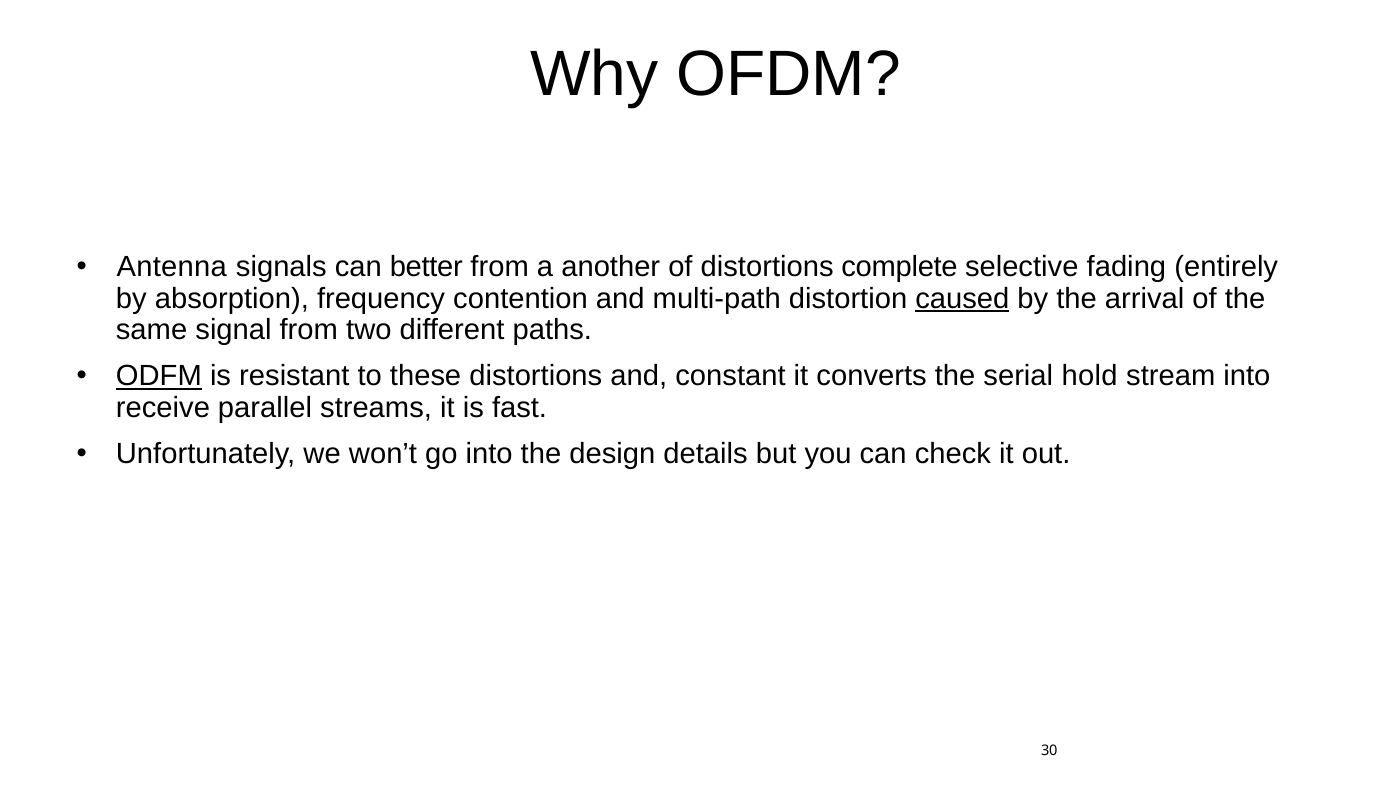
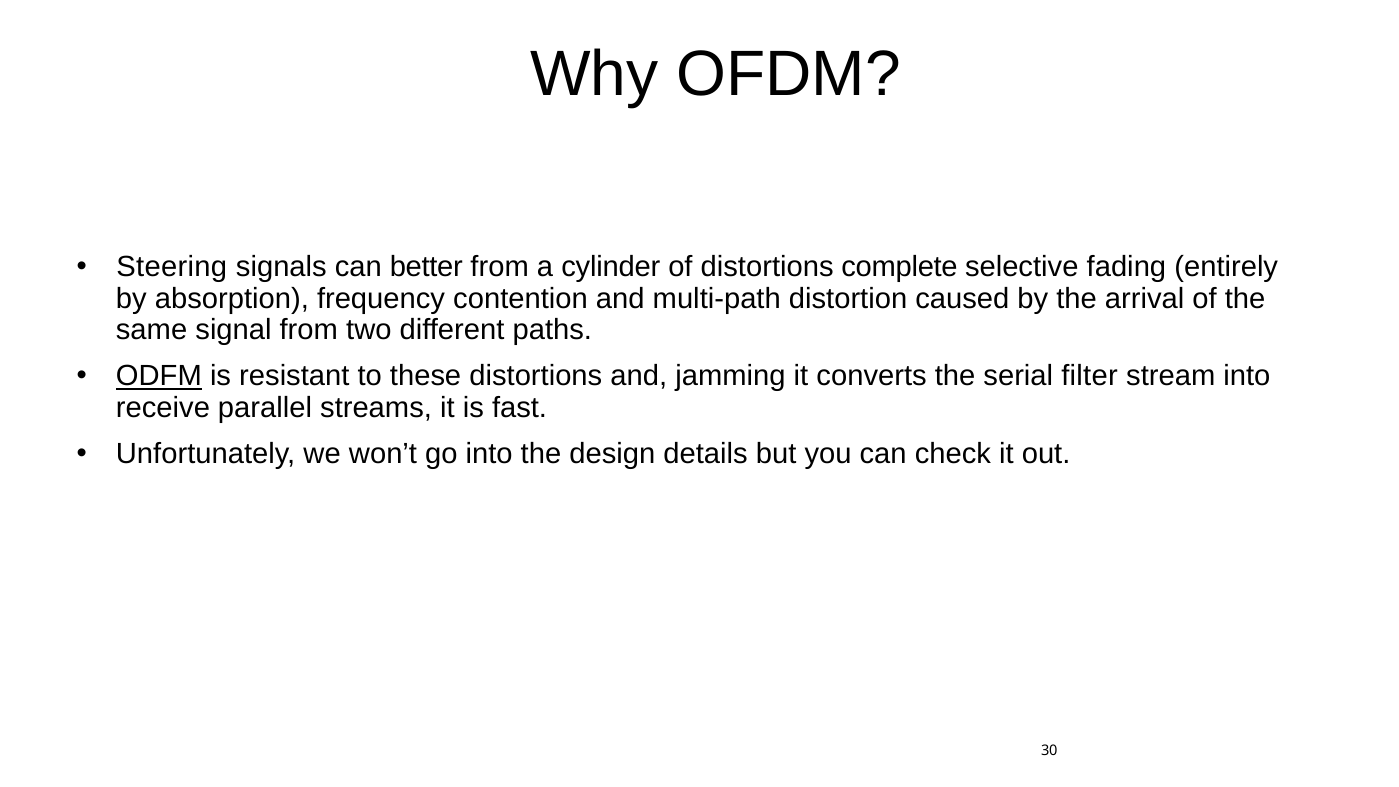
Antenna: Antenna -> Steering
another: another -> cylinder
caused underline: present -> none
constant: constant -> jamming
hold: hold -> filter
